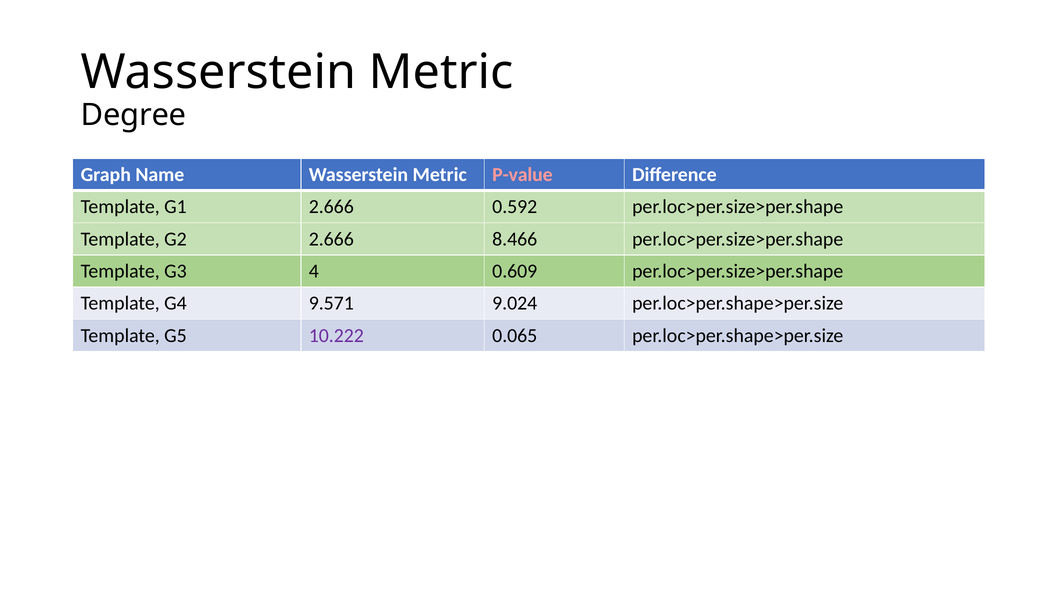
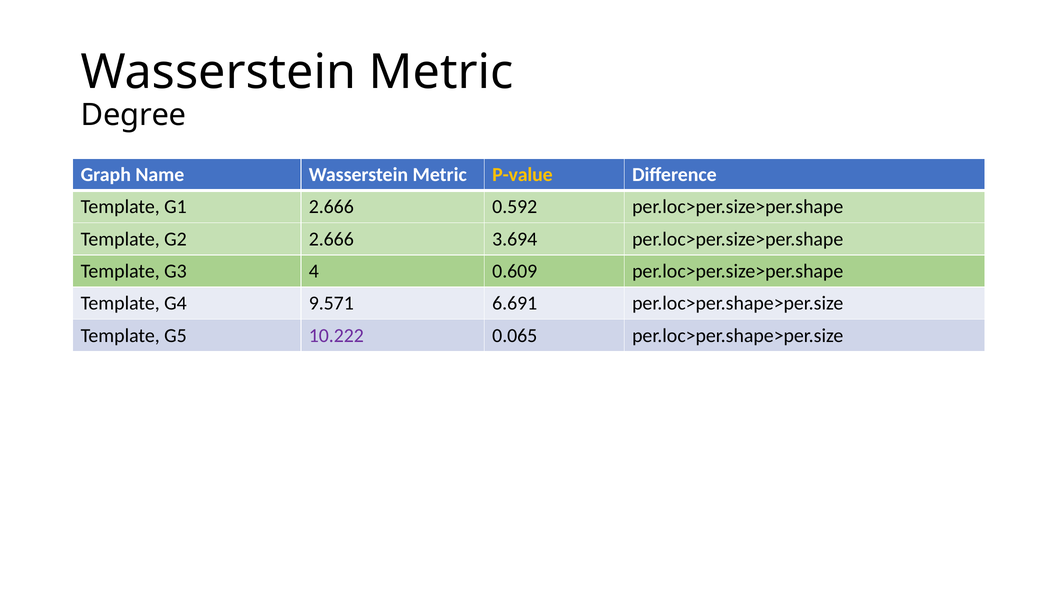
P-value colour: pink -> yellow
8.466: 8.466 -> 3.694
9.024: 9.024 -> 6.691
